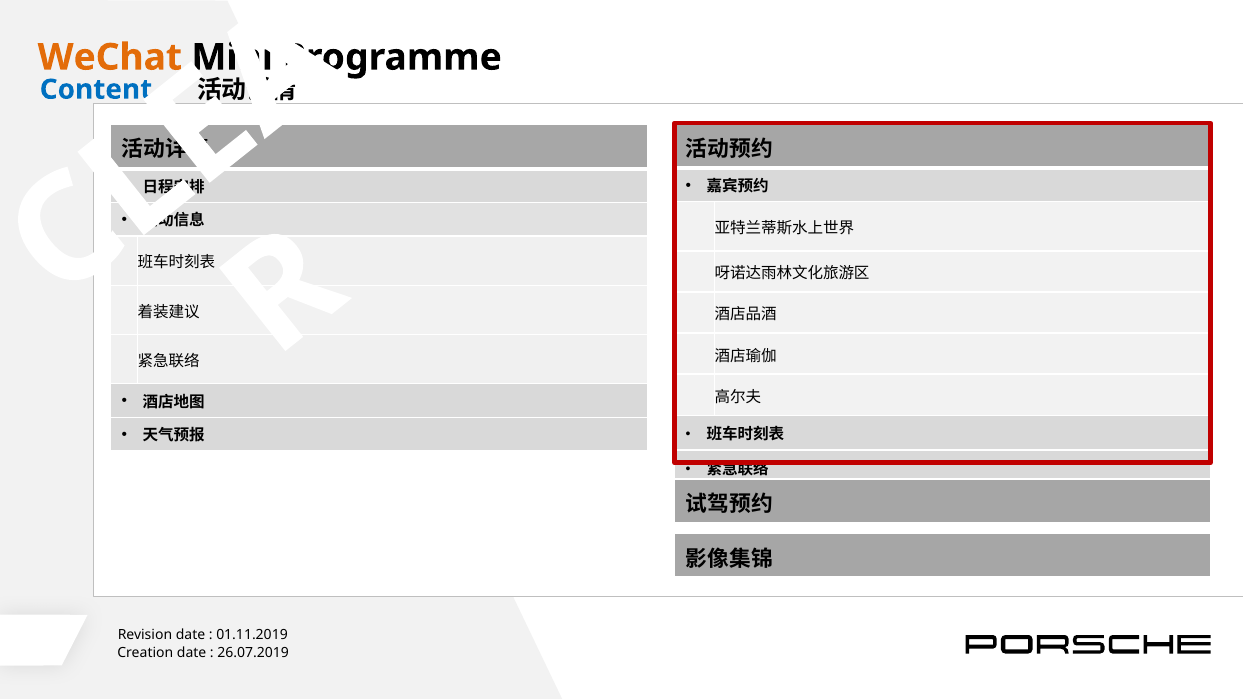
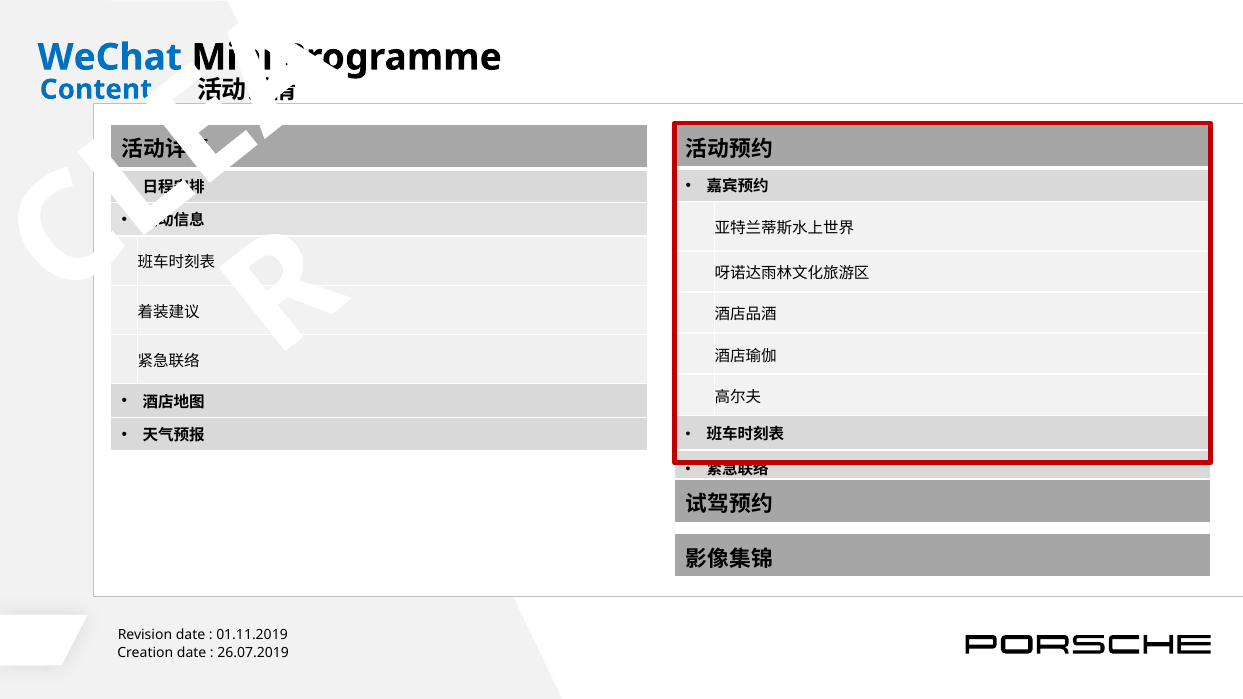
WeChat colour: orange -> blue
